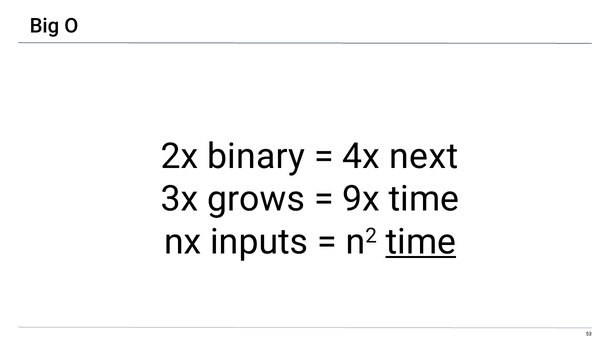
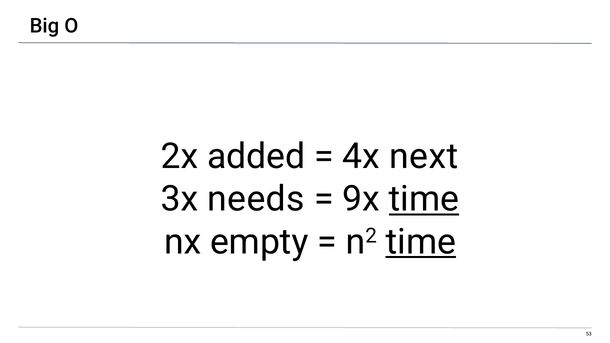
binary: binary -> added
grows: grows -> needs
time at (424, 199) underline: none -> present
inputs: inputs -> empty
